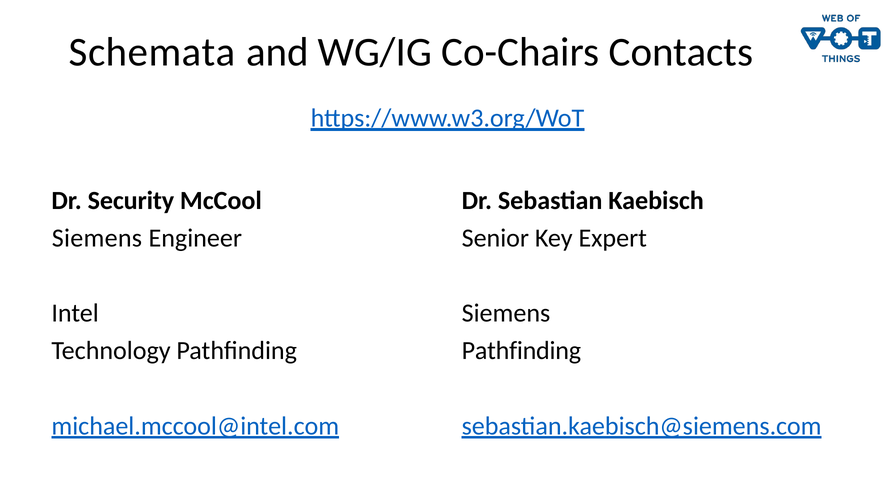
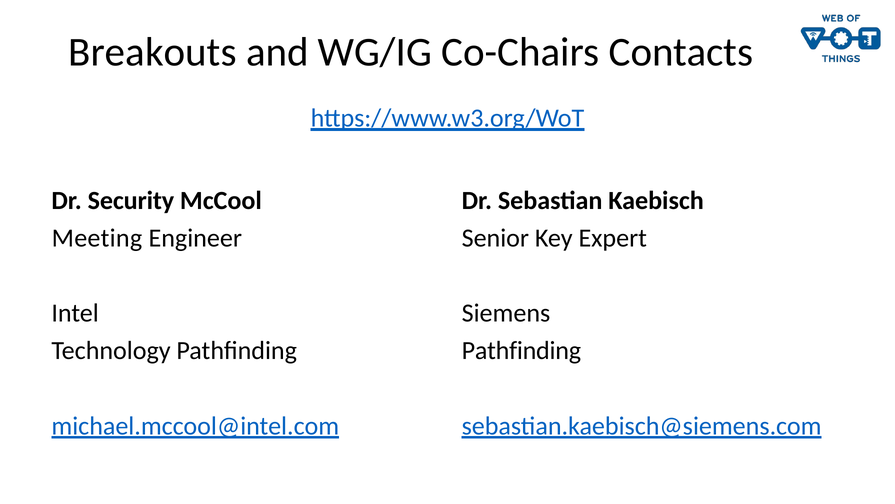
Schemata: Schemata -> Breakouts
Siemens at (97, 238): Siemens -> Meeting
